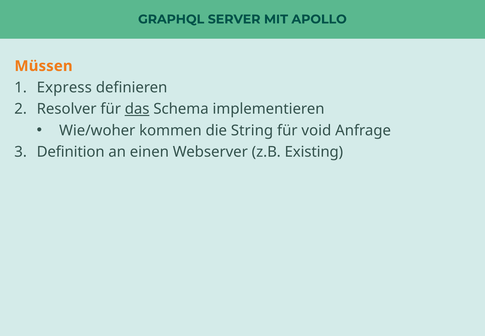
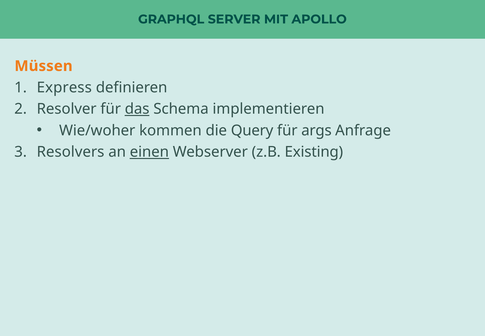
String: String -> Query
void: void -> args
Definition: Definition -> Resolvers
einen underline: none -> present
